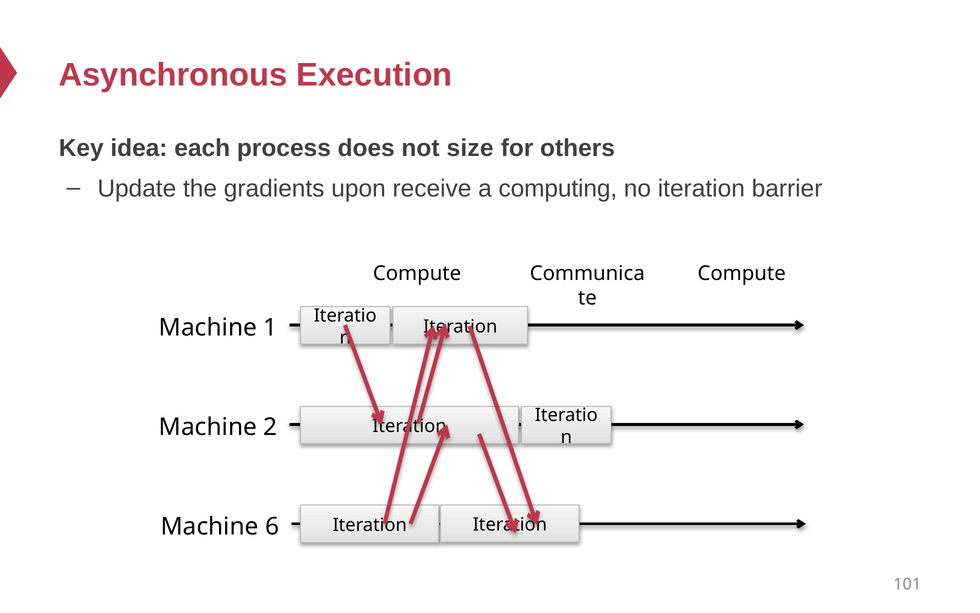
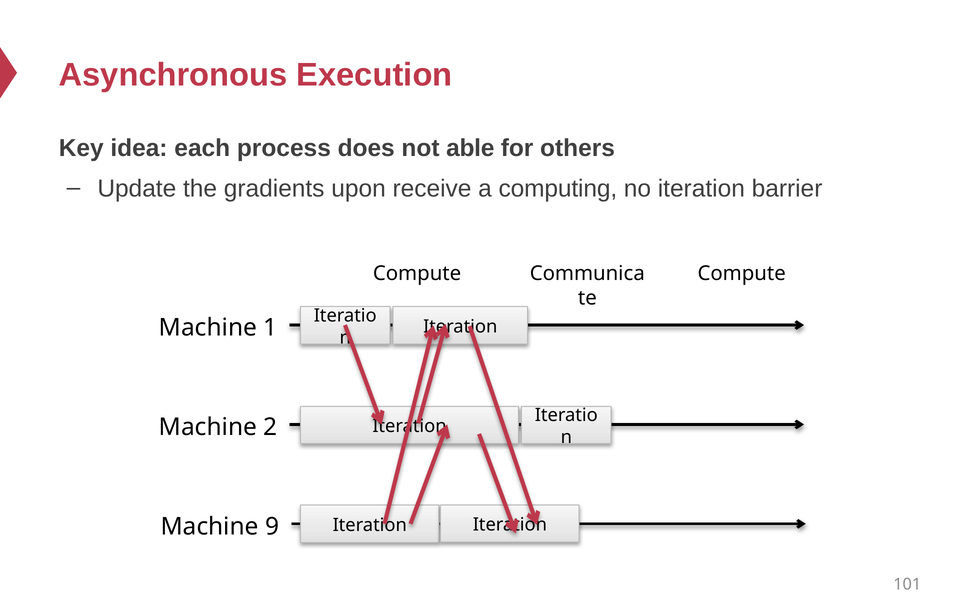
size: size -> able
6: 6 -> 9
